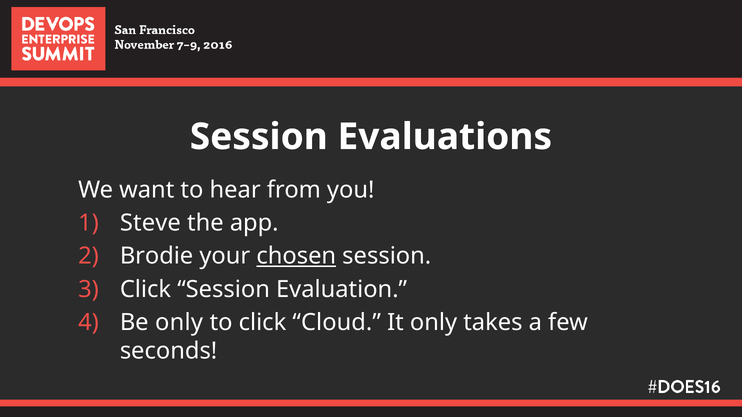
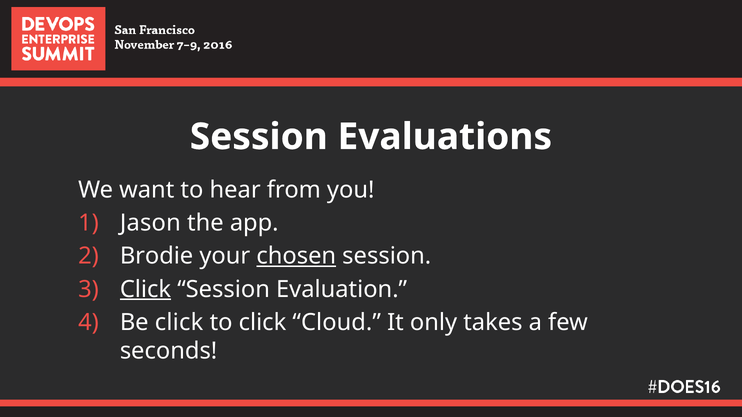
Steve: Steve -> Jason
Click at (145, 290) underline: none -> present
Be only: only -> click
